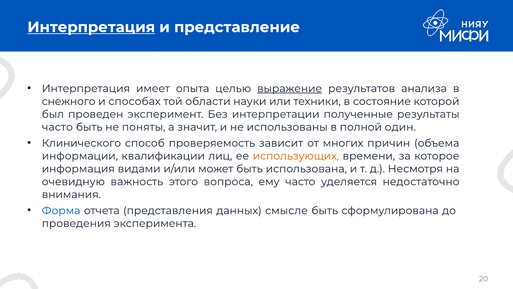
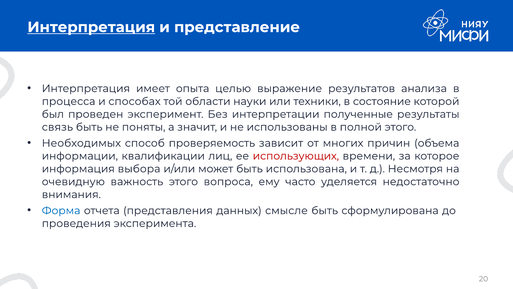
выражение underline: present -> none
снежного: снежного -> процесса
часто at (57, 127): часто -> связь
полной один: один -> этого
Клинического: Клинического -> Необходимых
использующих colour: orange -> red
видами: видами -> выбора
